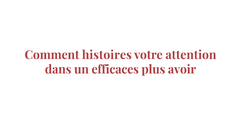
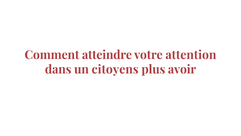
histoires: histoires -> atteindre
efficaces: efficaces -> citoyens
